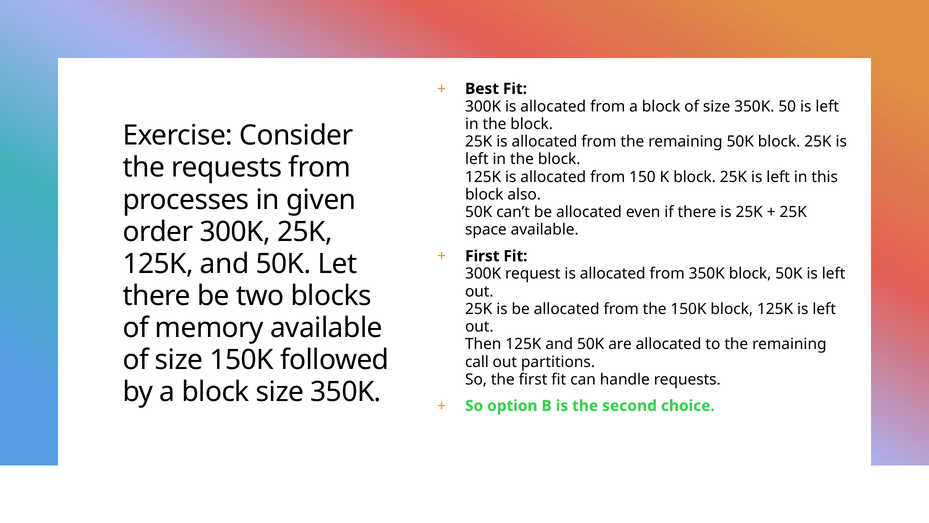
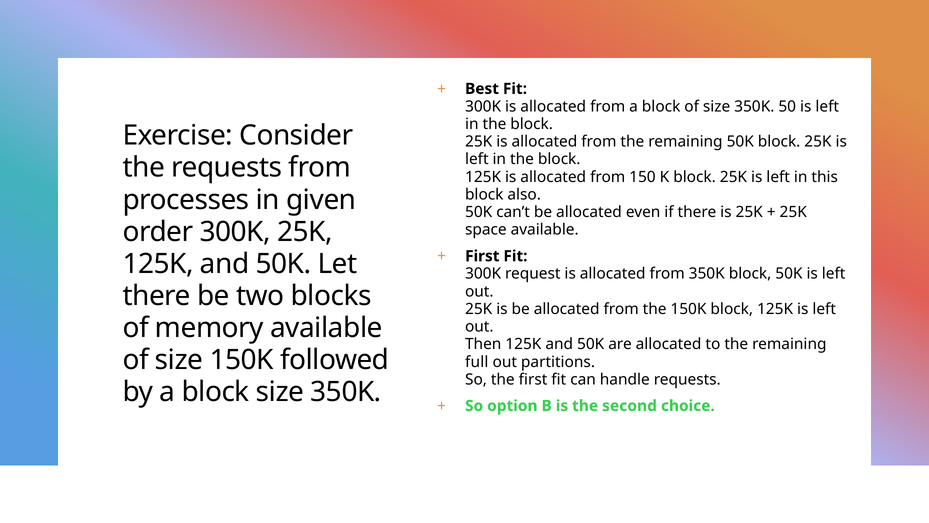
call: call -> full
